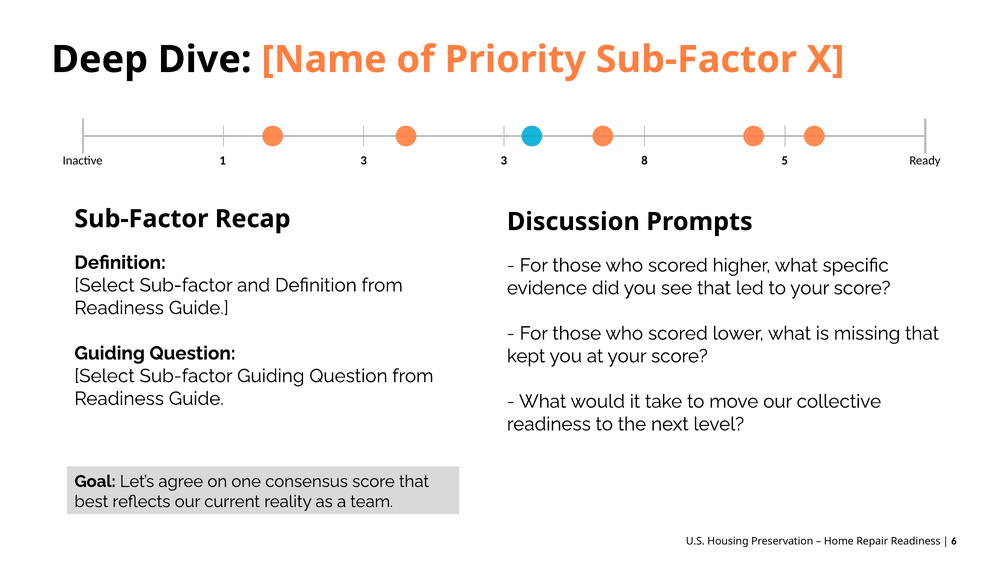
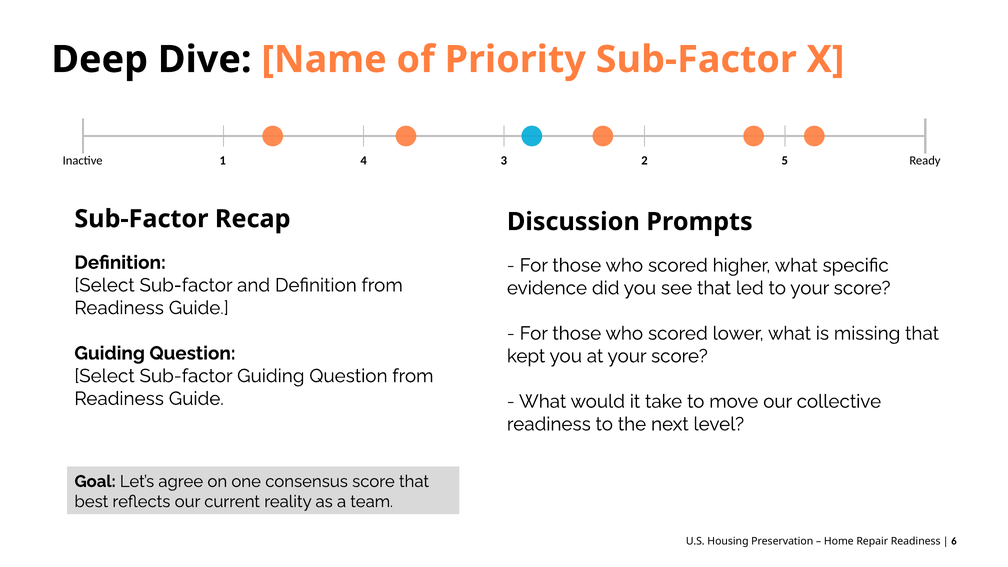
1 3: 3 -> 4
8: 8 -> 2
